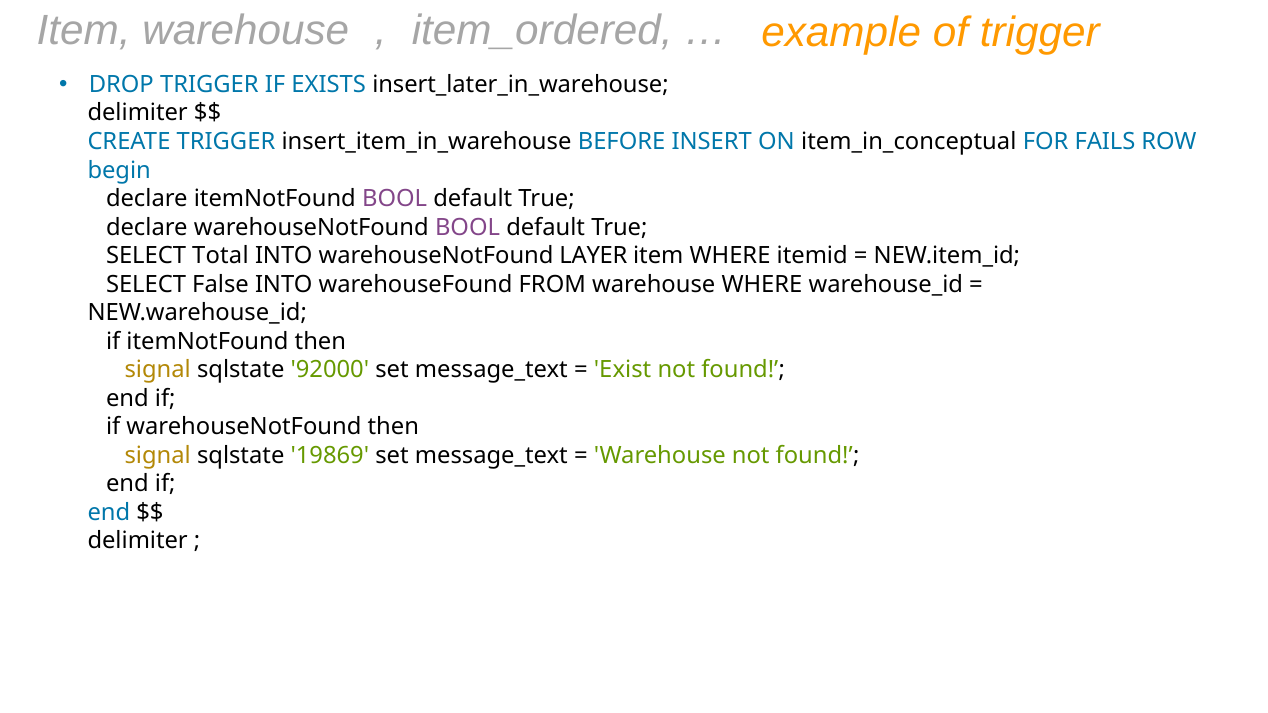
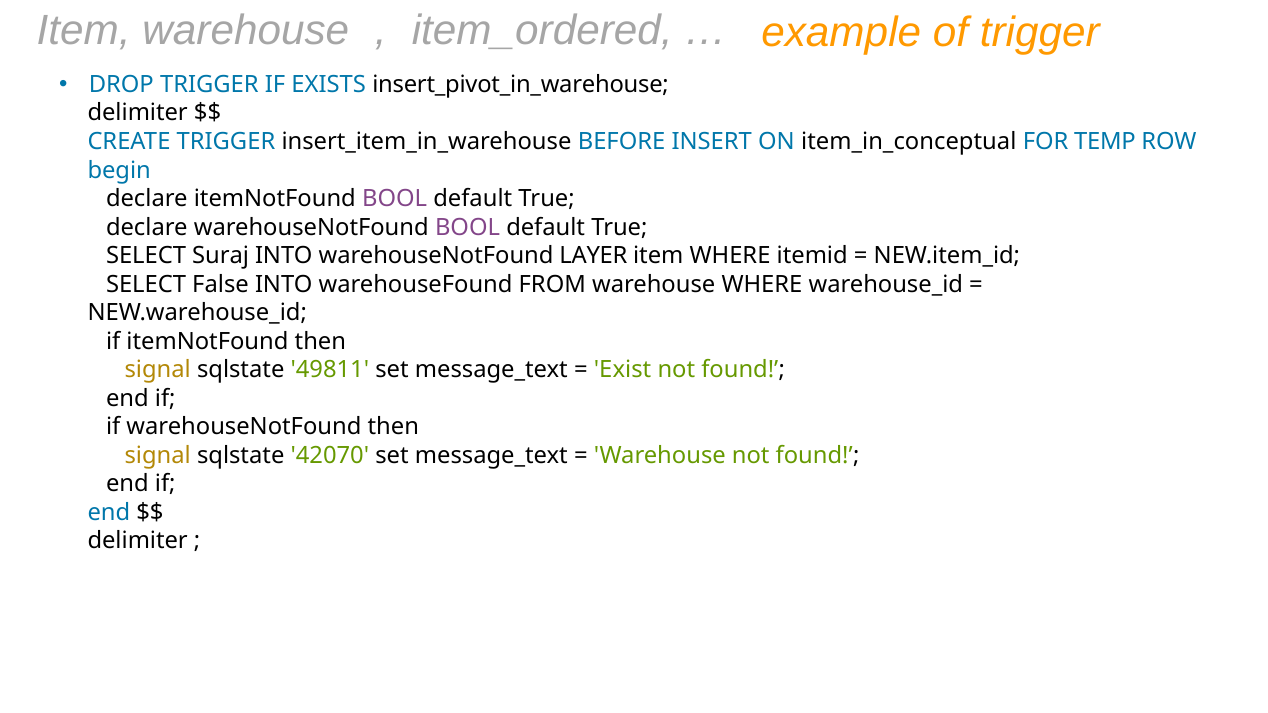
insert_later_in_warehouse: insert_later_in_warehouse -> insert_pivot_in_warehouse
FAILS: FAILS -> TEMP
Total: Total -> Suraj
92000: 92000 -> 49811
19869: 19869 -> 42070
